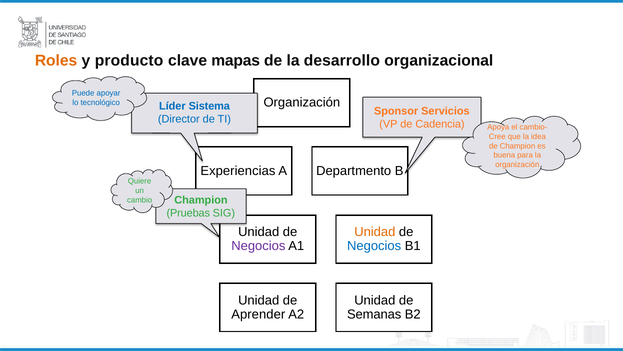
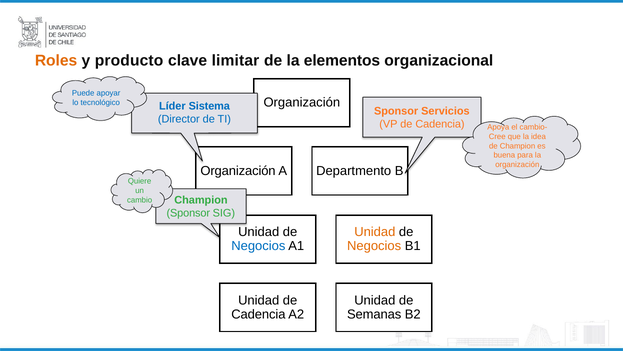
mapas: mapas -> limitar
desarrollo: desarrollo -> elementos
Experiencias at (238, 171): Experiencias -> Organización
Pruebas at (188, 213): Pruebas -> Sponsor
Negocios at (258, 246) colour: purple -> blue
Negocios at (374, 246) colour: blue -> orange
Aprender at (258, 314): Aprender -> Cadencia
